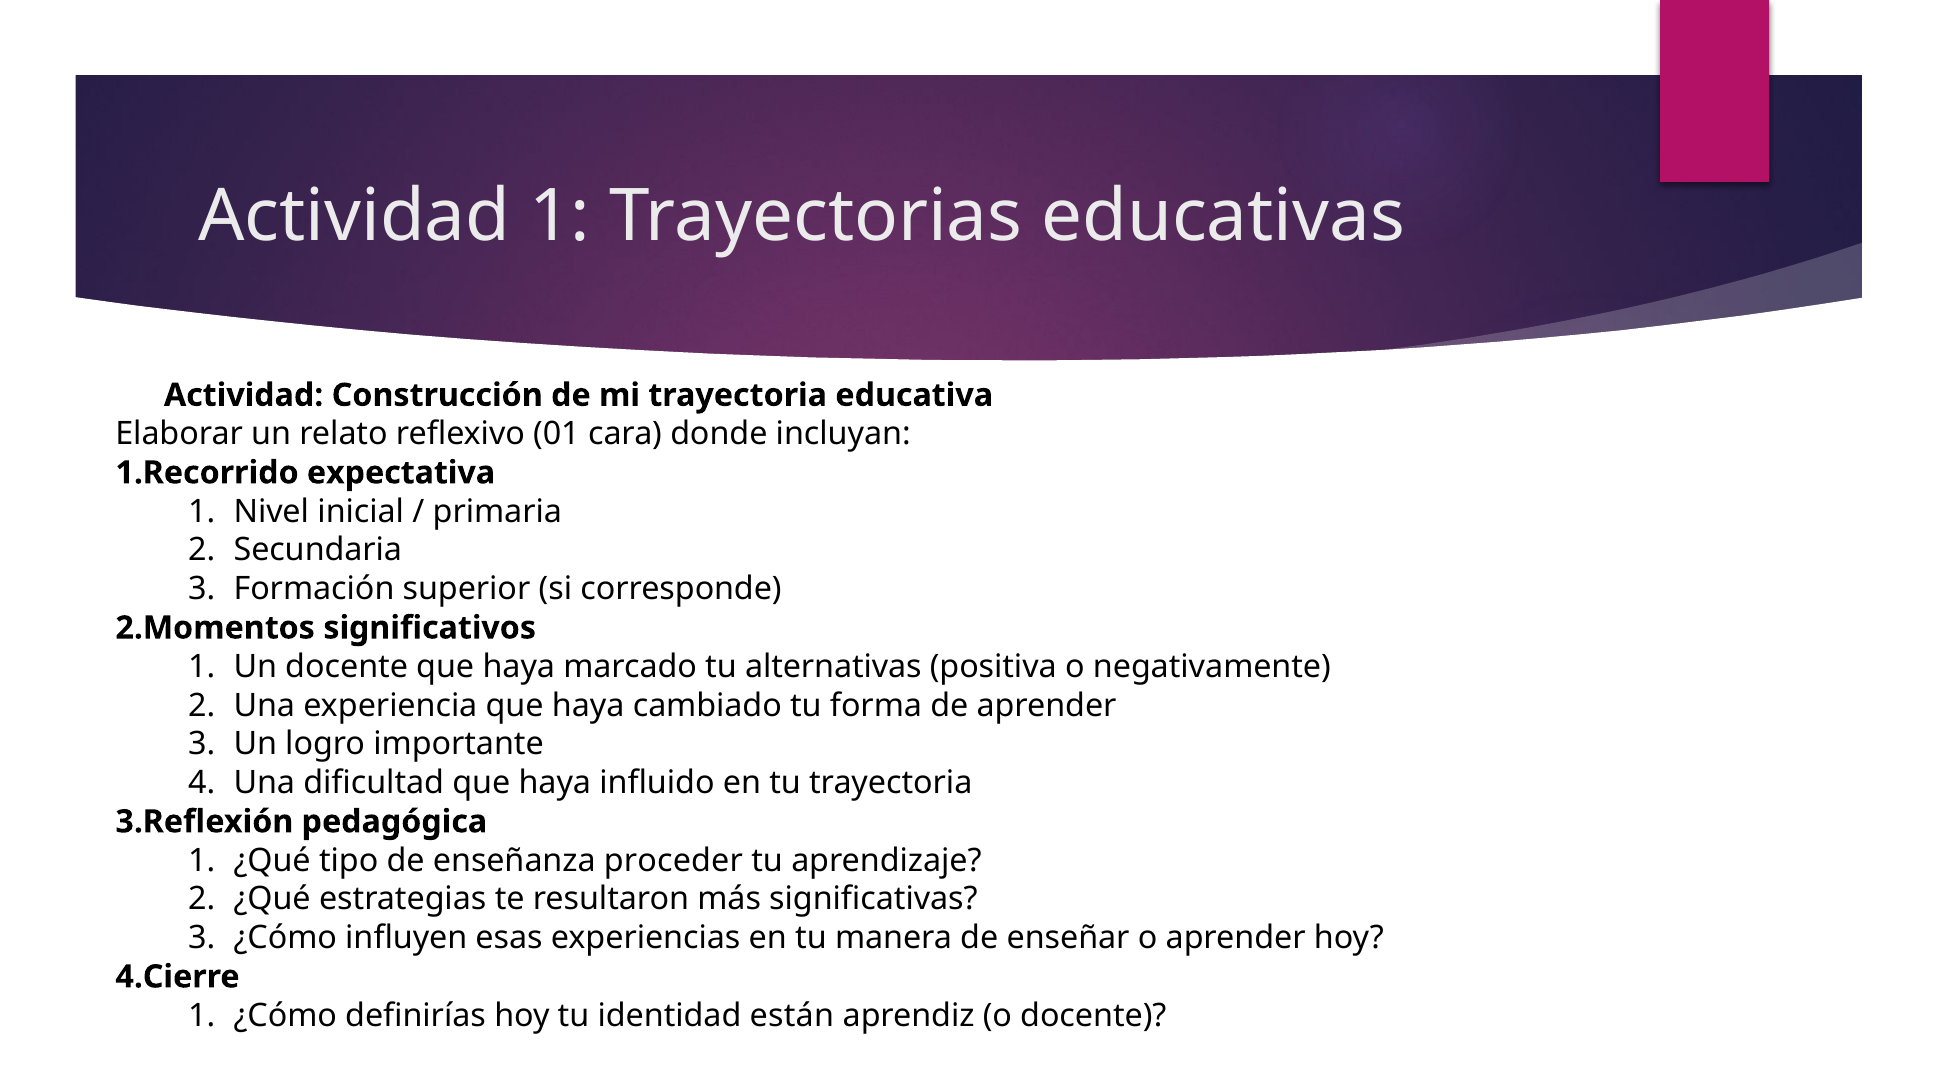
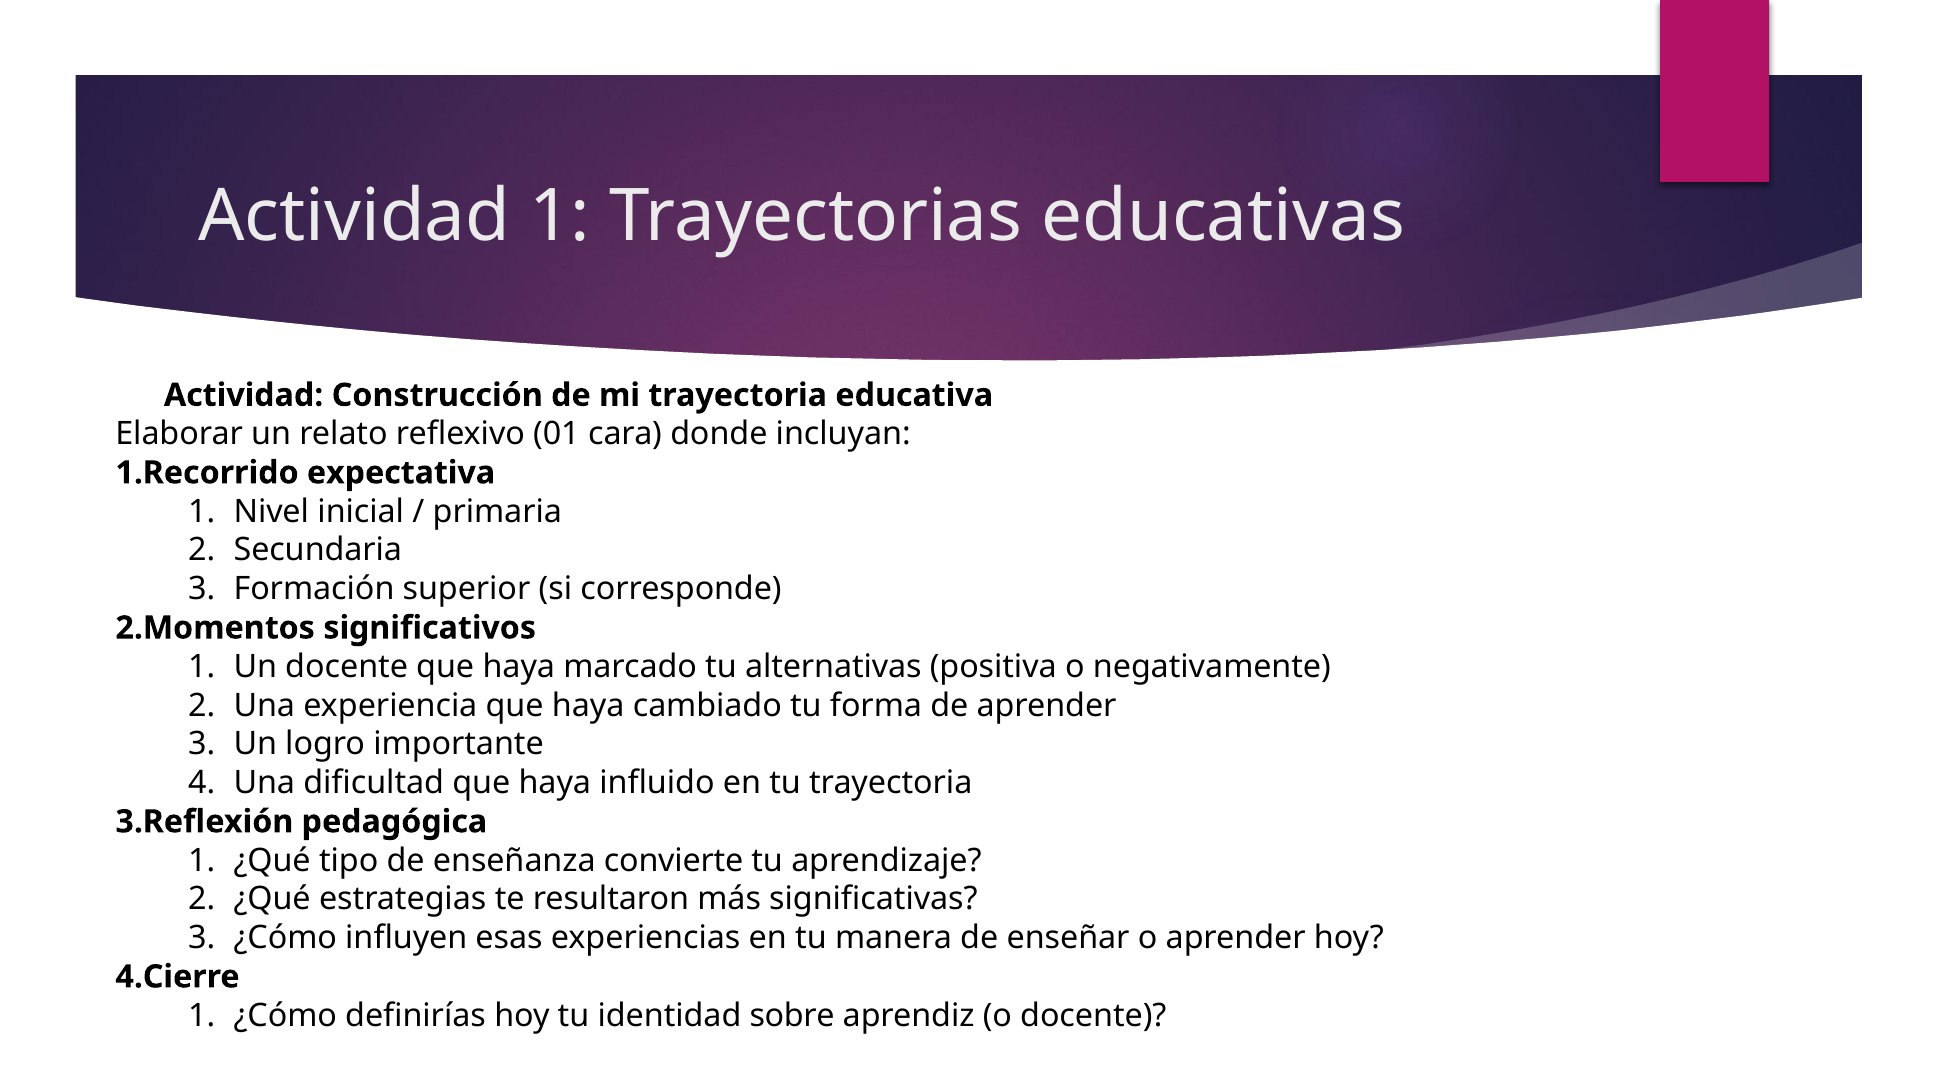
proceder: proceder -> convierte
están: están -> sobre
